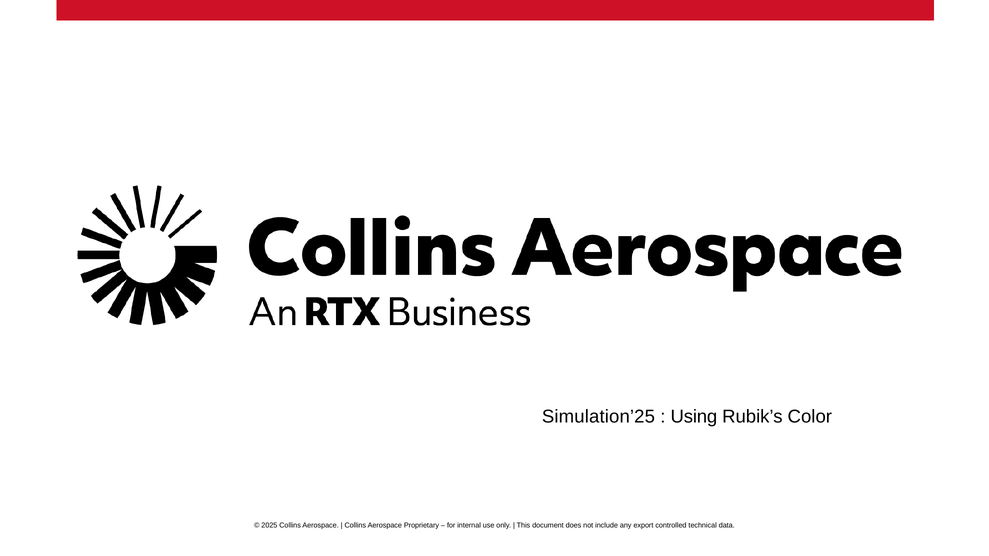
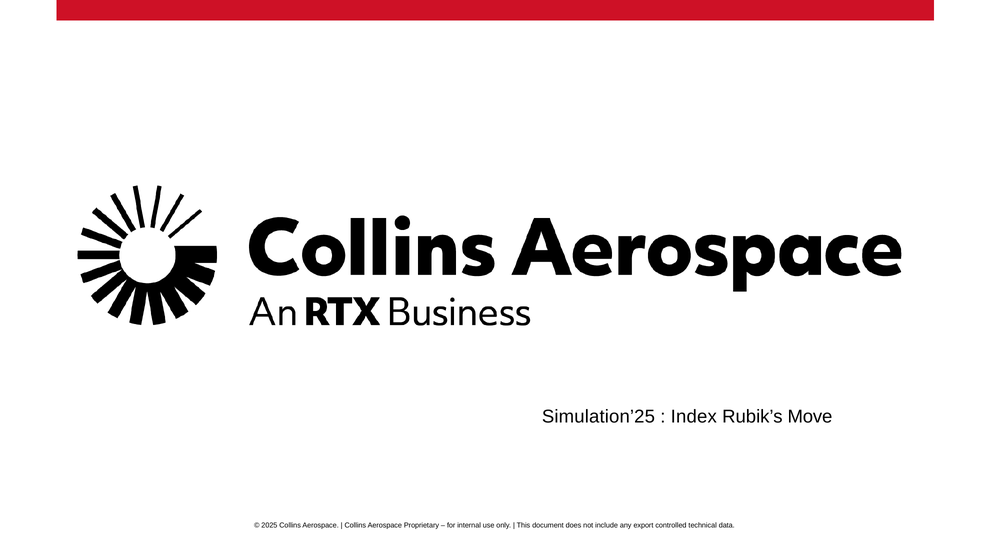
Using: Using -> Index
Color: Color -> Move
